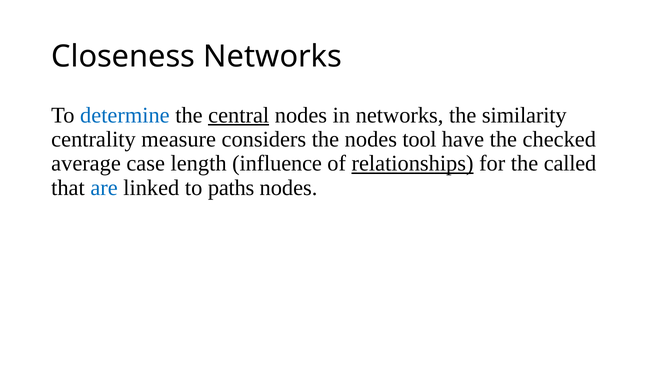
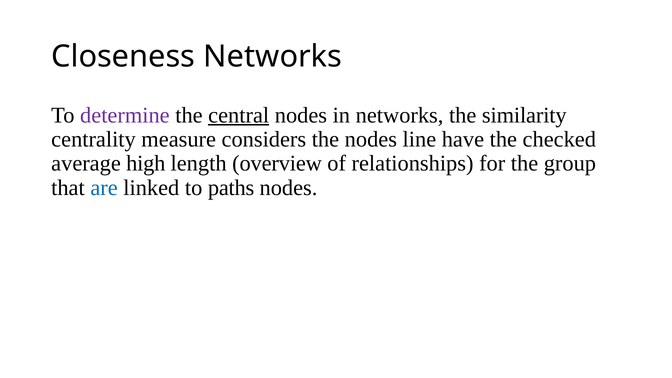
determine colour: blue -> purple
tool: tool -> line
case: case -> high
influence: influence -> overview
relationships underline: present -> none
called: called -> group
